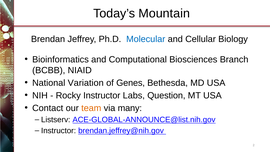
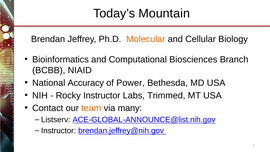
Molecular colour: blue -> orange
Variation: Variation -> Accuracy
Genes: Genes -> Power
Question: Question -> Trimmed
